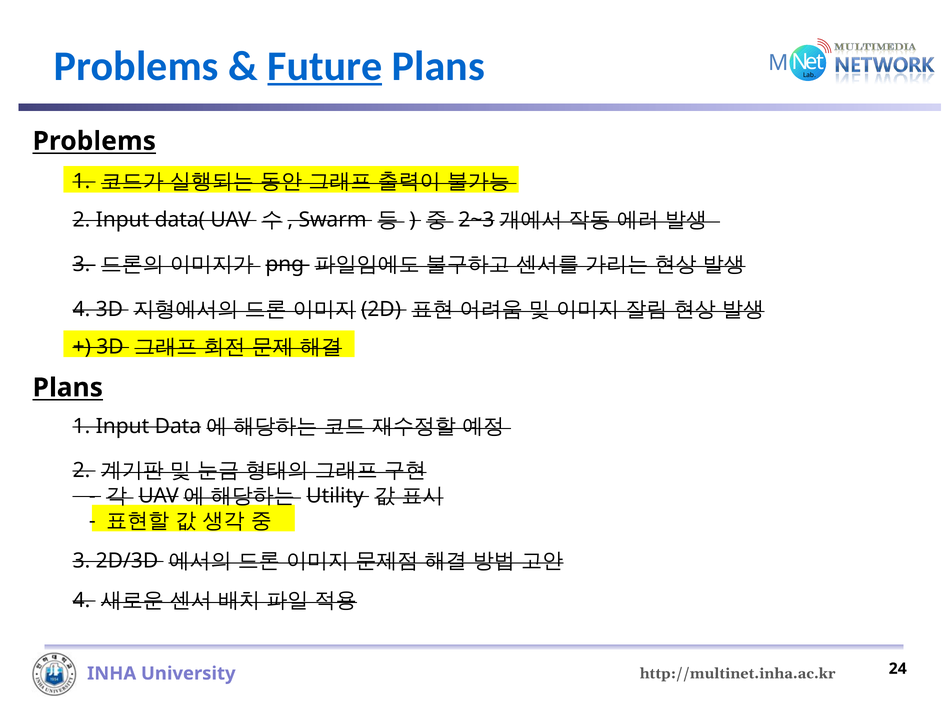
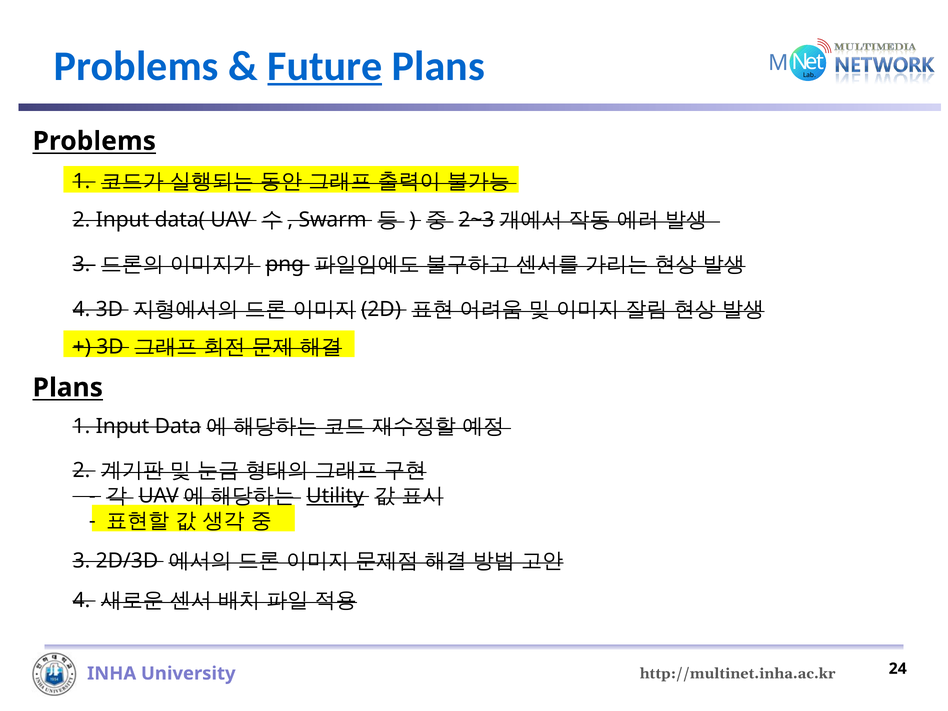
Utility underline: none -> present
